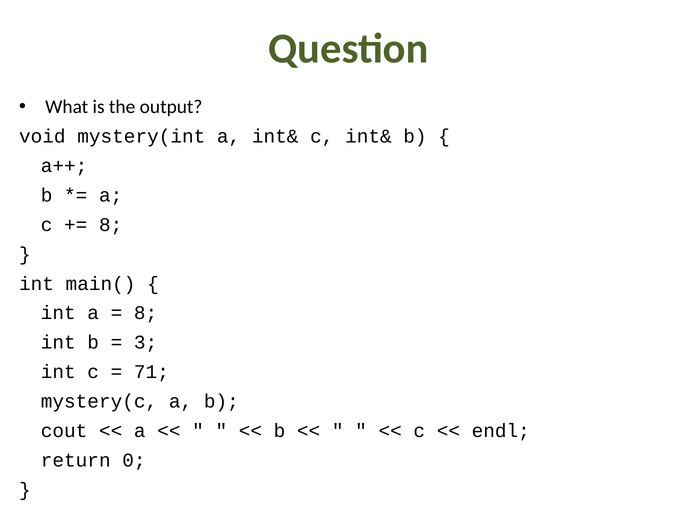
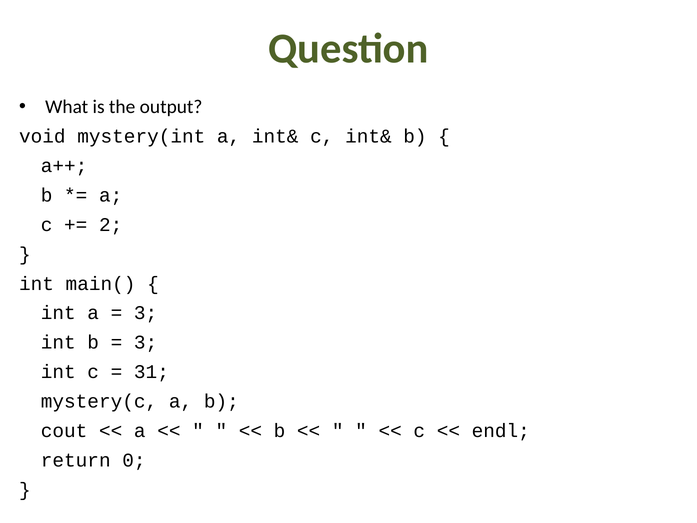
8 at (111, 225): 8 -> 2
8 at (146, 313): 8 -> 3
71: 71 -> 31
